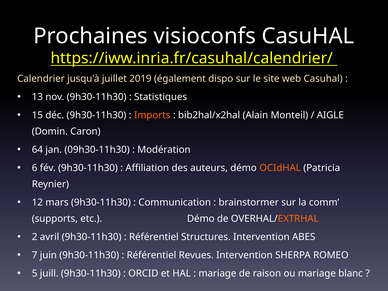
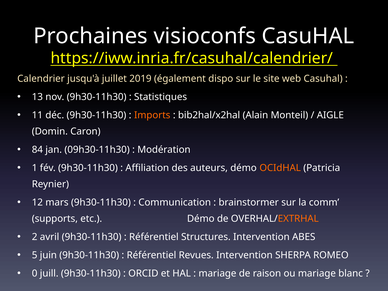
15: 15 -> 11
64: 64 -> 84
6: 6 -> 1
7: 7 -> 5
5: 5 -> 0
